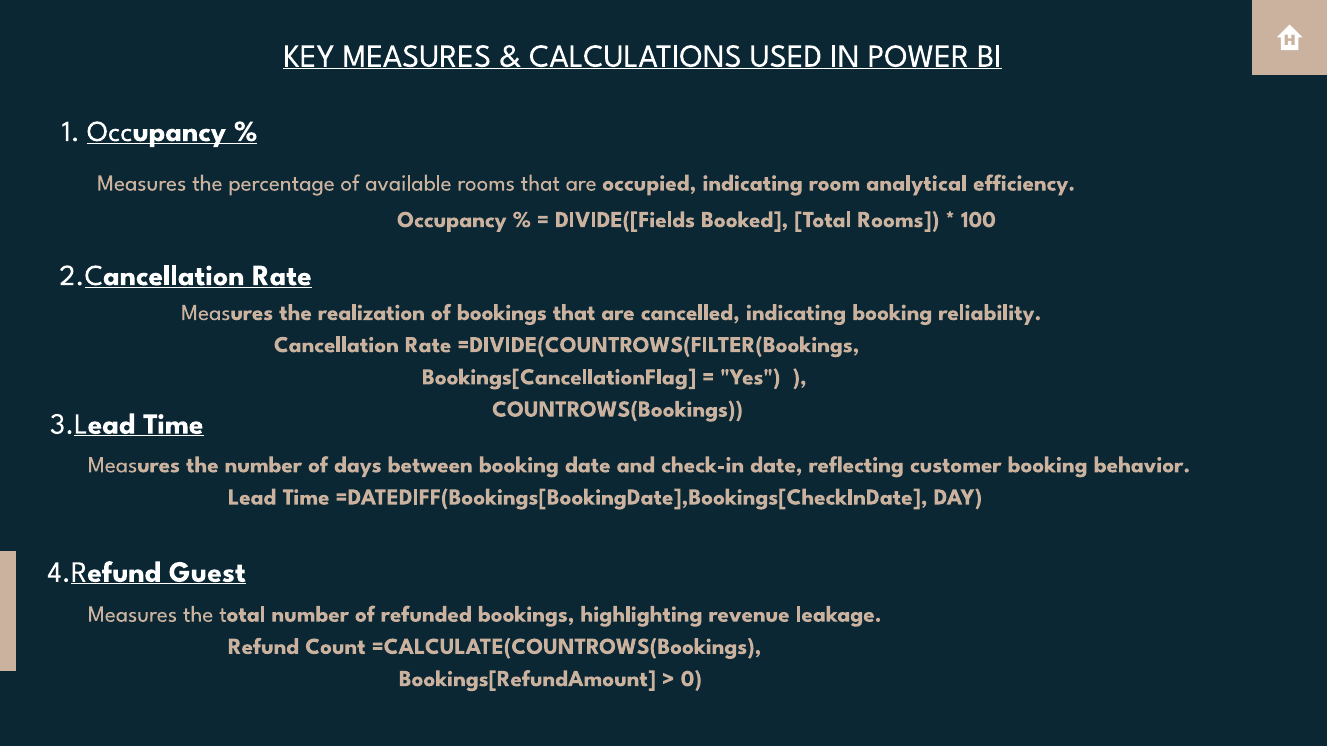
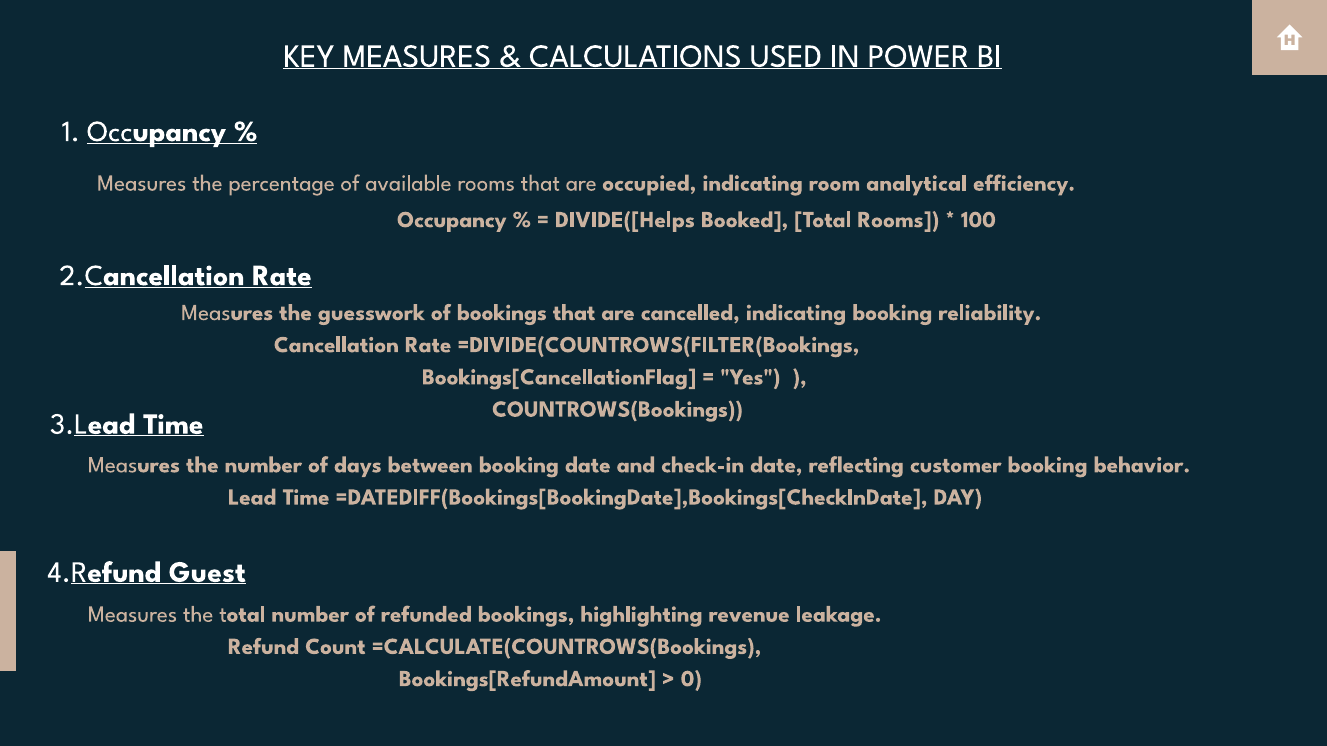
DIVIDE([Fields: DIVIDE([Fields -> DIVIDE([Helps
realization: realization -> guesswork
